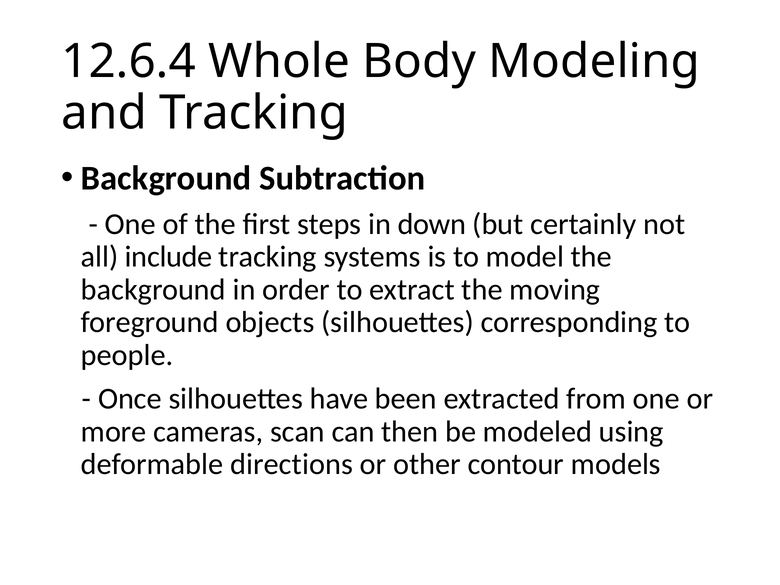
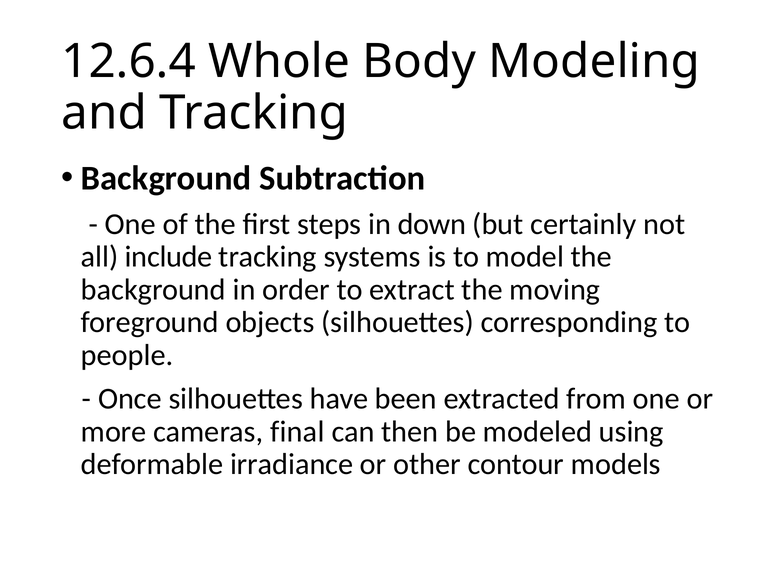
scan: scan -> final
directions: directions -> irradiance
